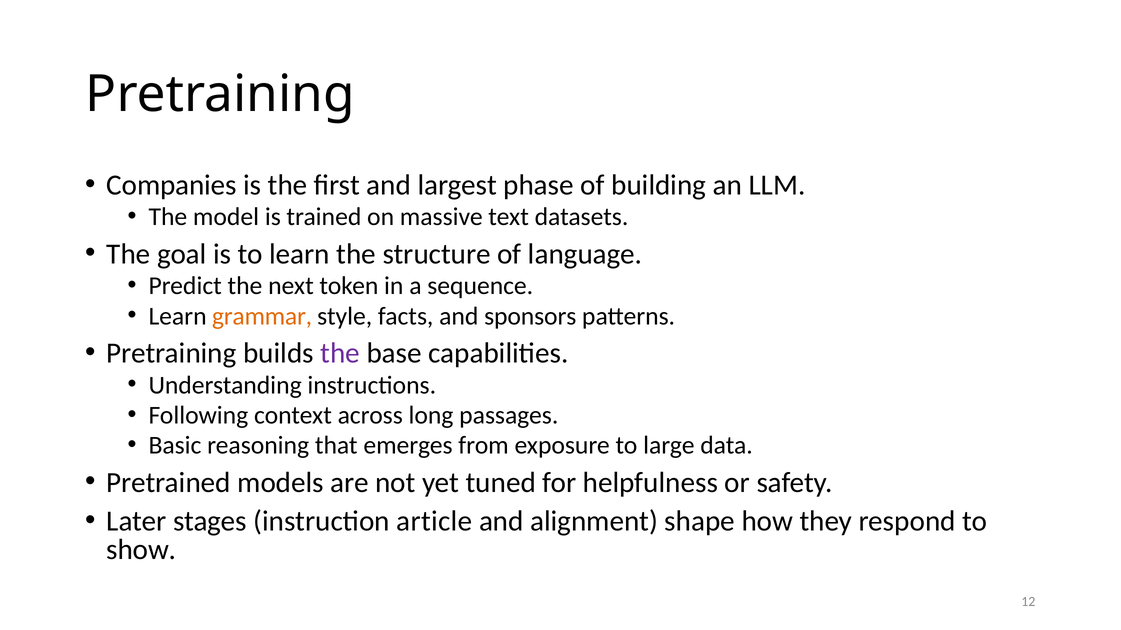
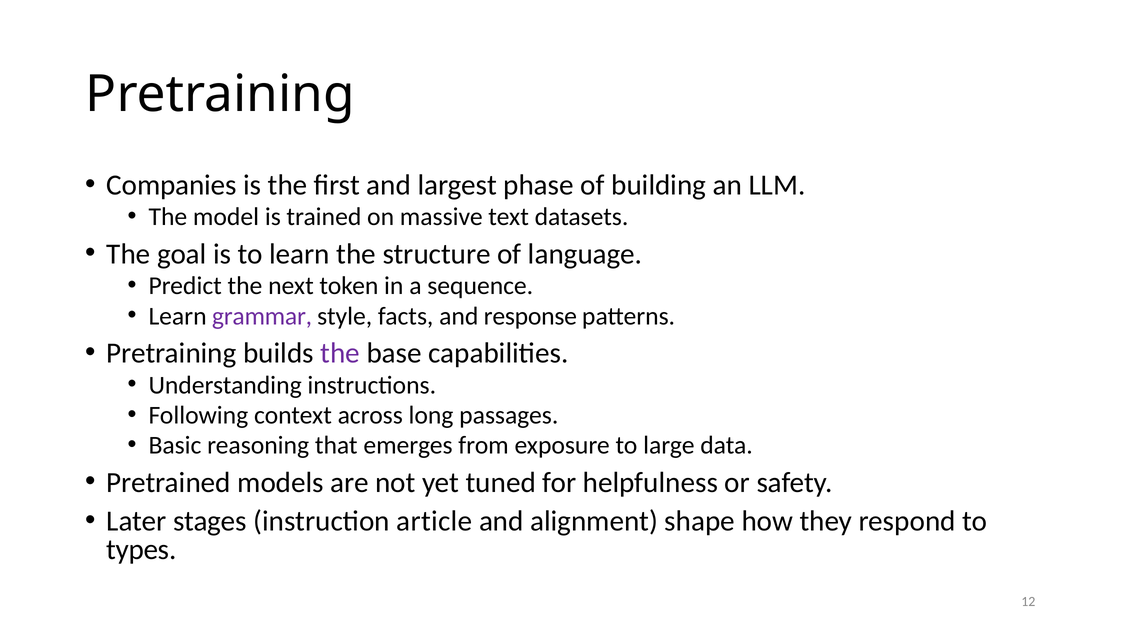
grammar colour: orange -> purple
sponsors: sponsors -> response
show: show -> types
